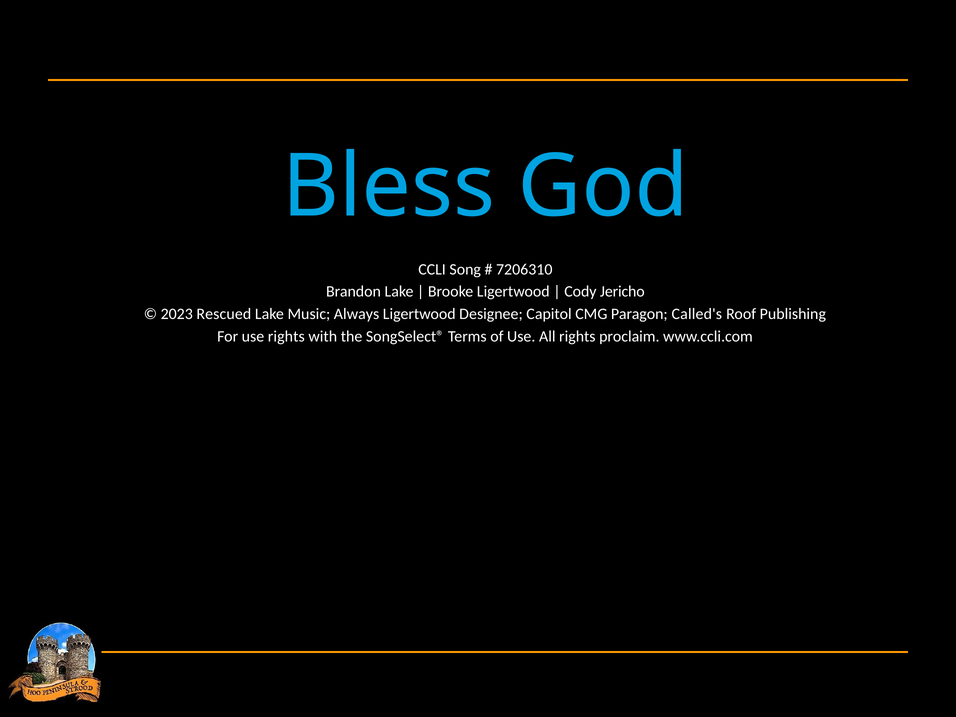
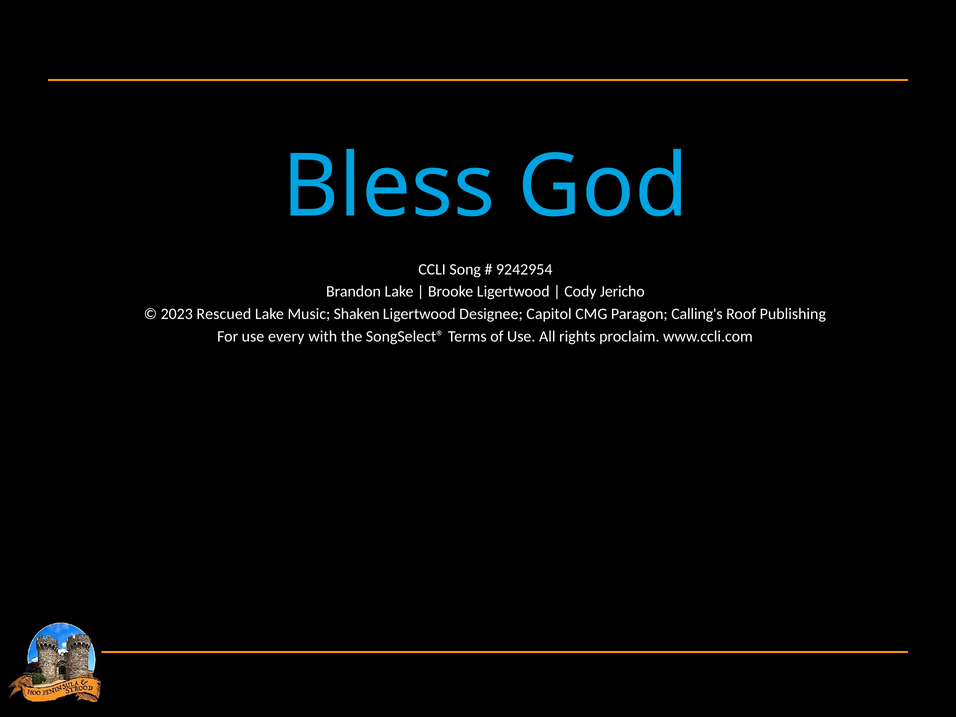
7206310: 7206310 -> 9242954
Always: Always -> Shaken
Called's: Called's -> Calling's
use rights: rights -> every
